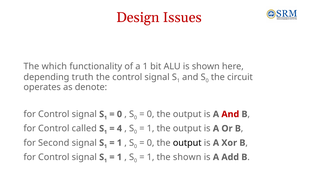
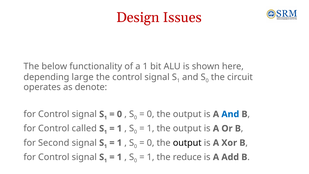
which: which -> below
truth: truth -> large
And at (230, 114) colour: red -> blue
4 at (119, 128): 4 -> 1
the shown: shown -> reduce
